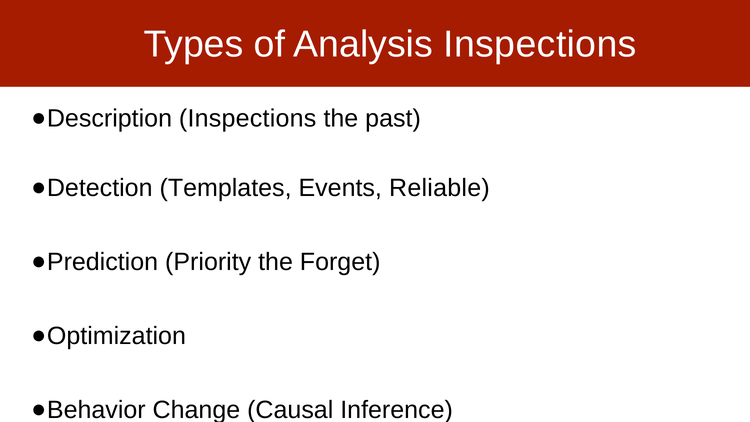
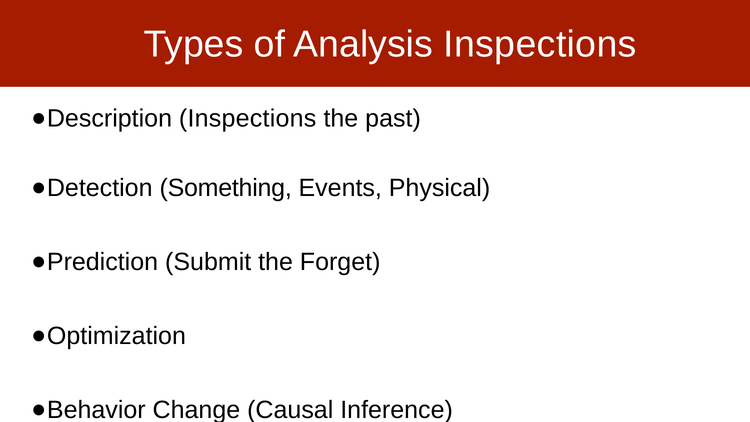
Templates: Templates -> Something
Reliable: Reliable -> Physical
Priority: Priority -> Submit
